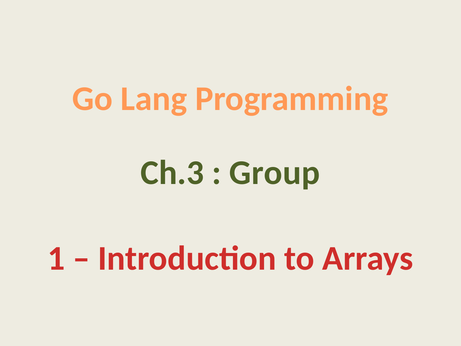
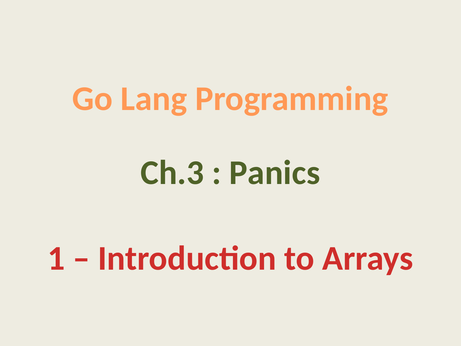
Group: Group -> Panics
